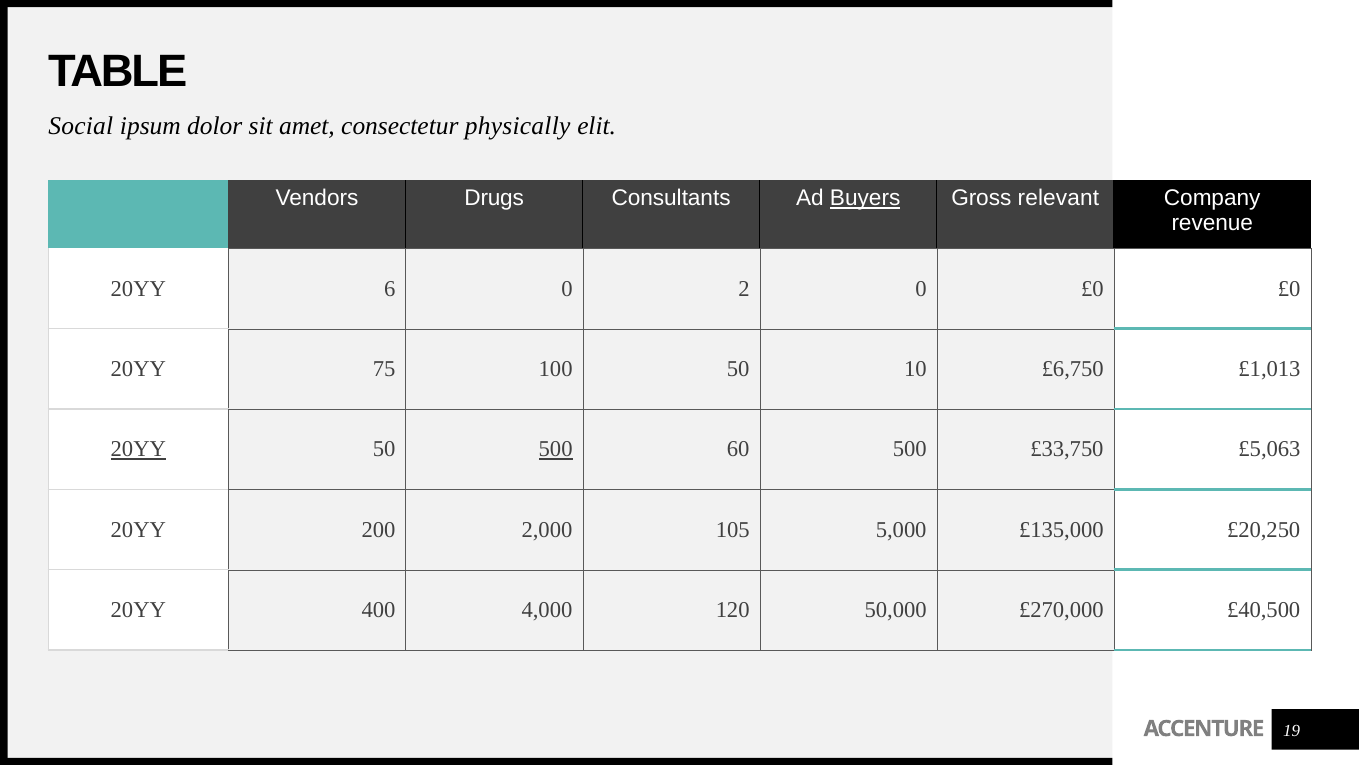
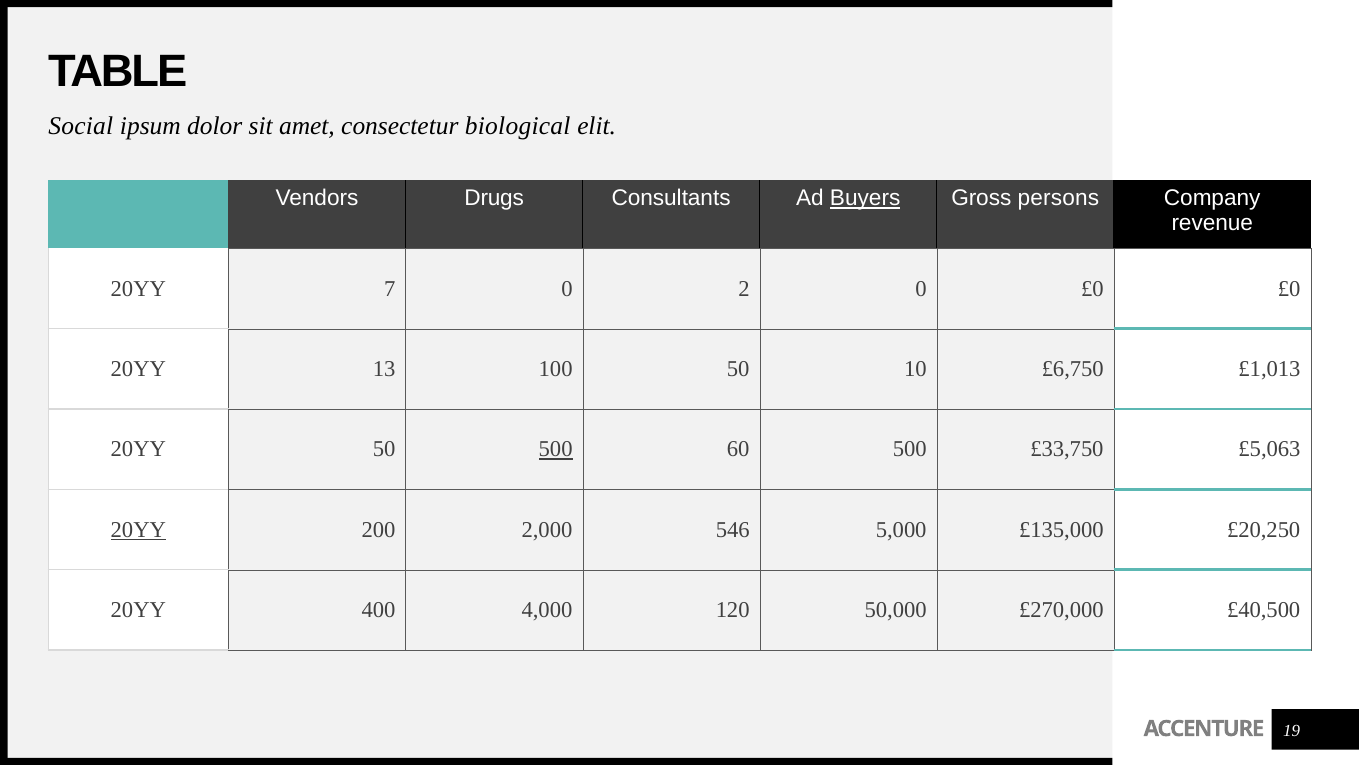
physically: physically -> biological
relevant: relevant -> persons
6: 6 -> 7
75: 75 -> 13
20YY at (138, 449) underline: present -> none
20YY at (138, 529) underline: none -> present
105: 105 -> 546
